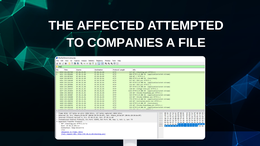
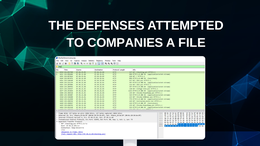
AFFECTED: AFFECTED -> DEFENSES
